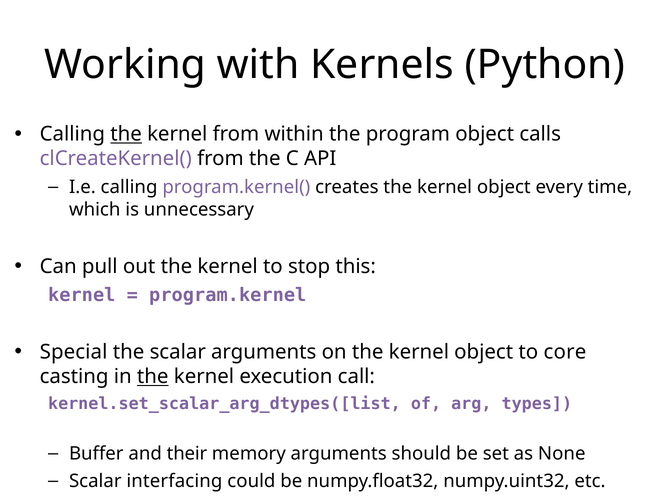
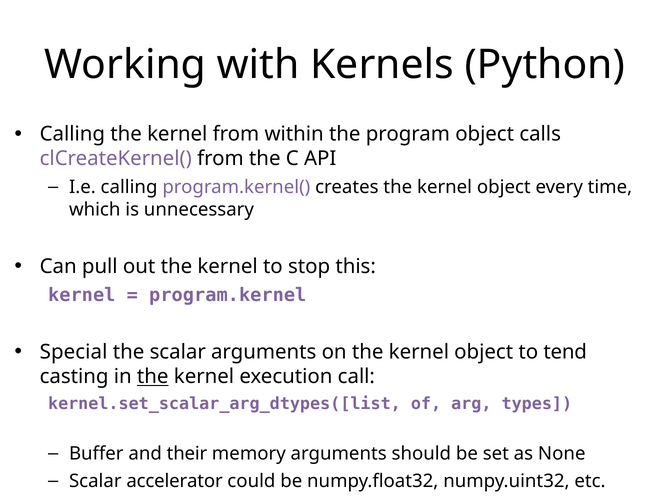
the at (126, 134) underline: present -> none
core: core -> tend
interfacing: interfacing -> accelerator
